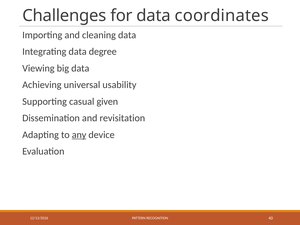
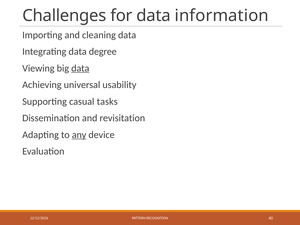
coordinates: coordinates -> information
data at (80, 68) underline: none -> present
given: given -> tasks
